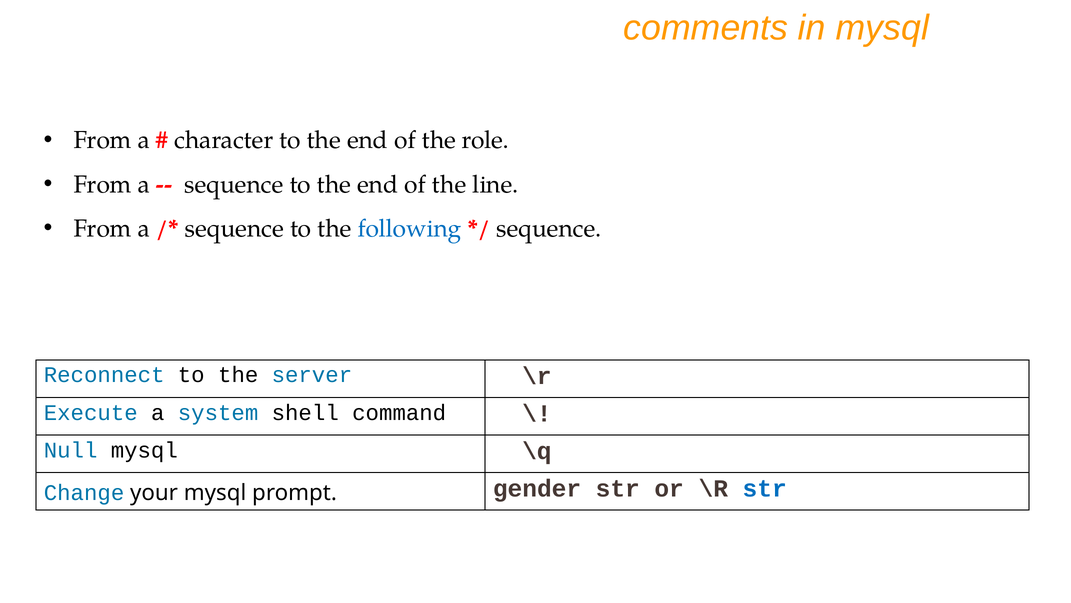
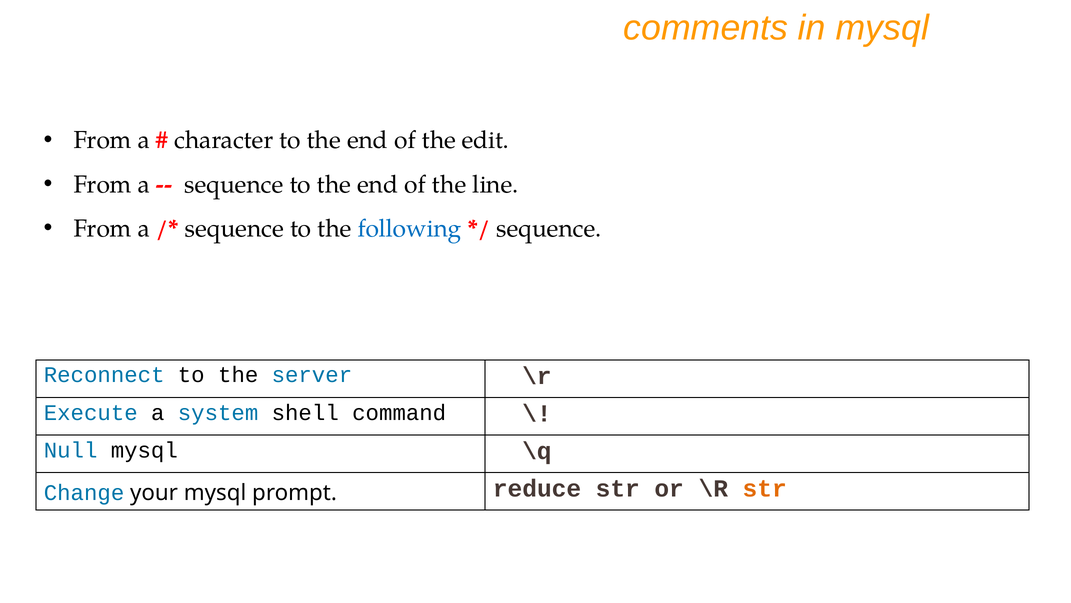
role: role -> edit
gender: gender -> reduce
str at (765, 488) colour: blue -> orange
